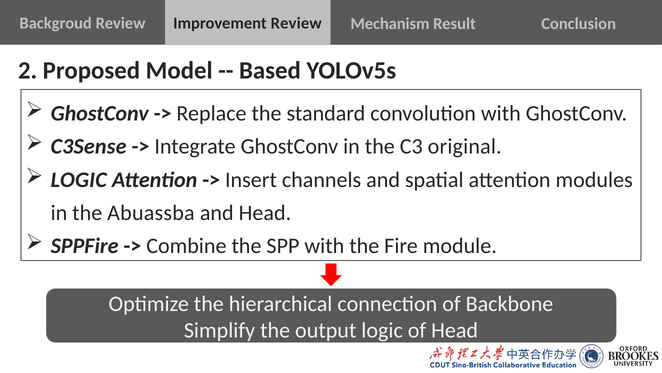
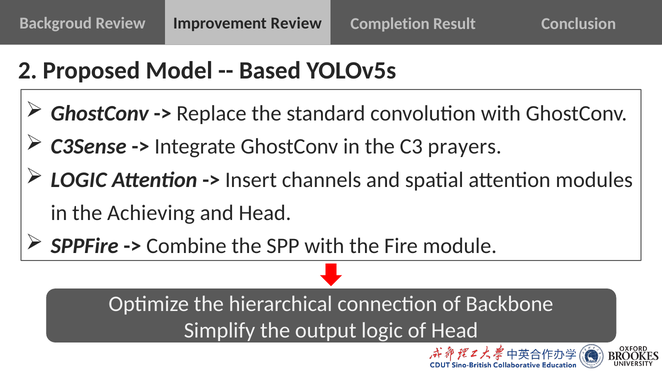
Mechanism: Mechanism -> Completion
original: original -> prayers
Abuassba: Abuassba -> Achieving
